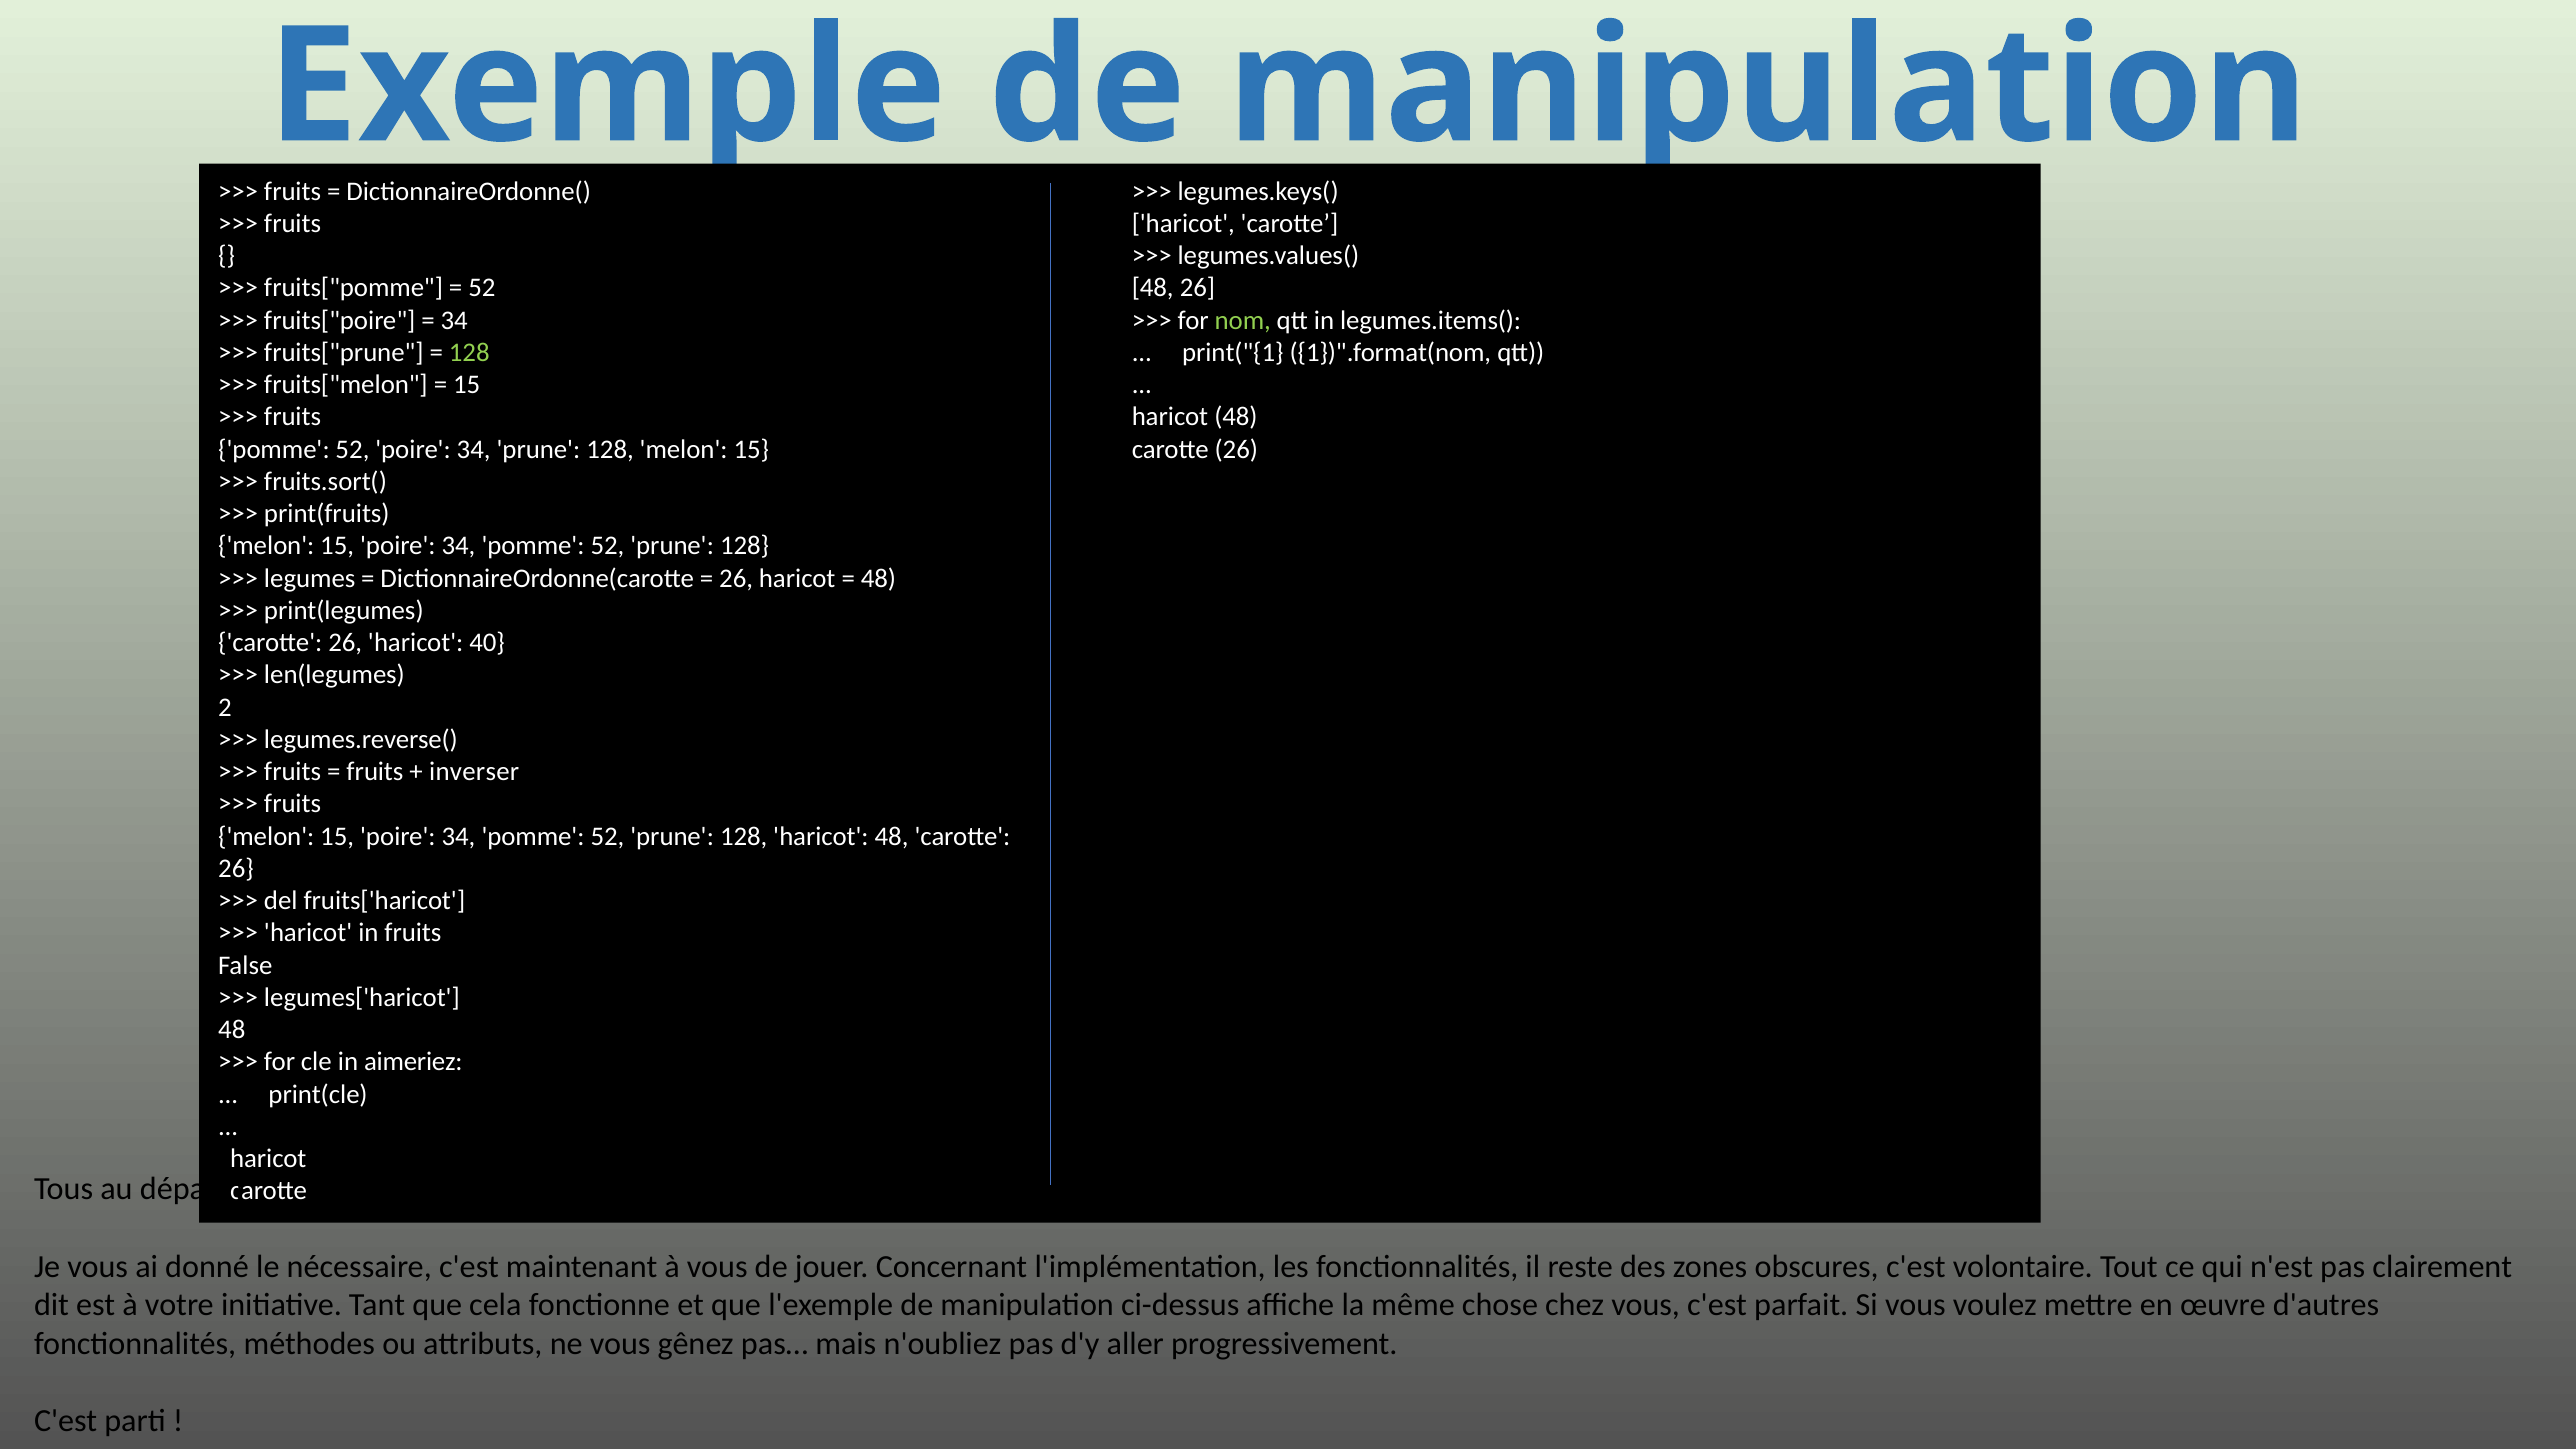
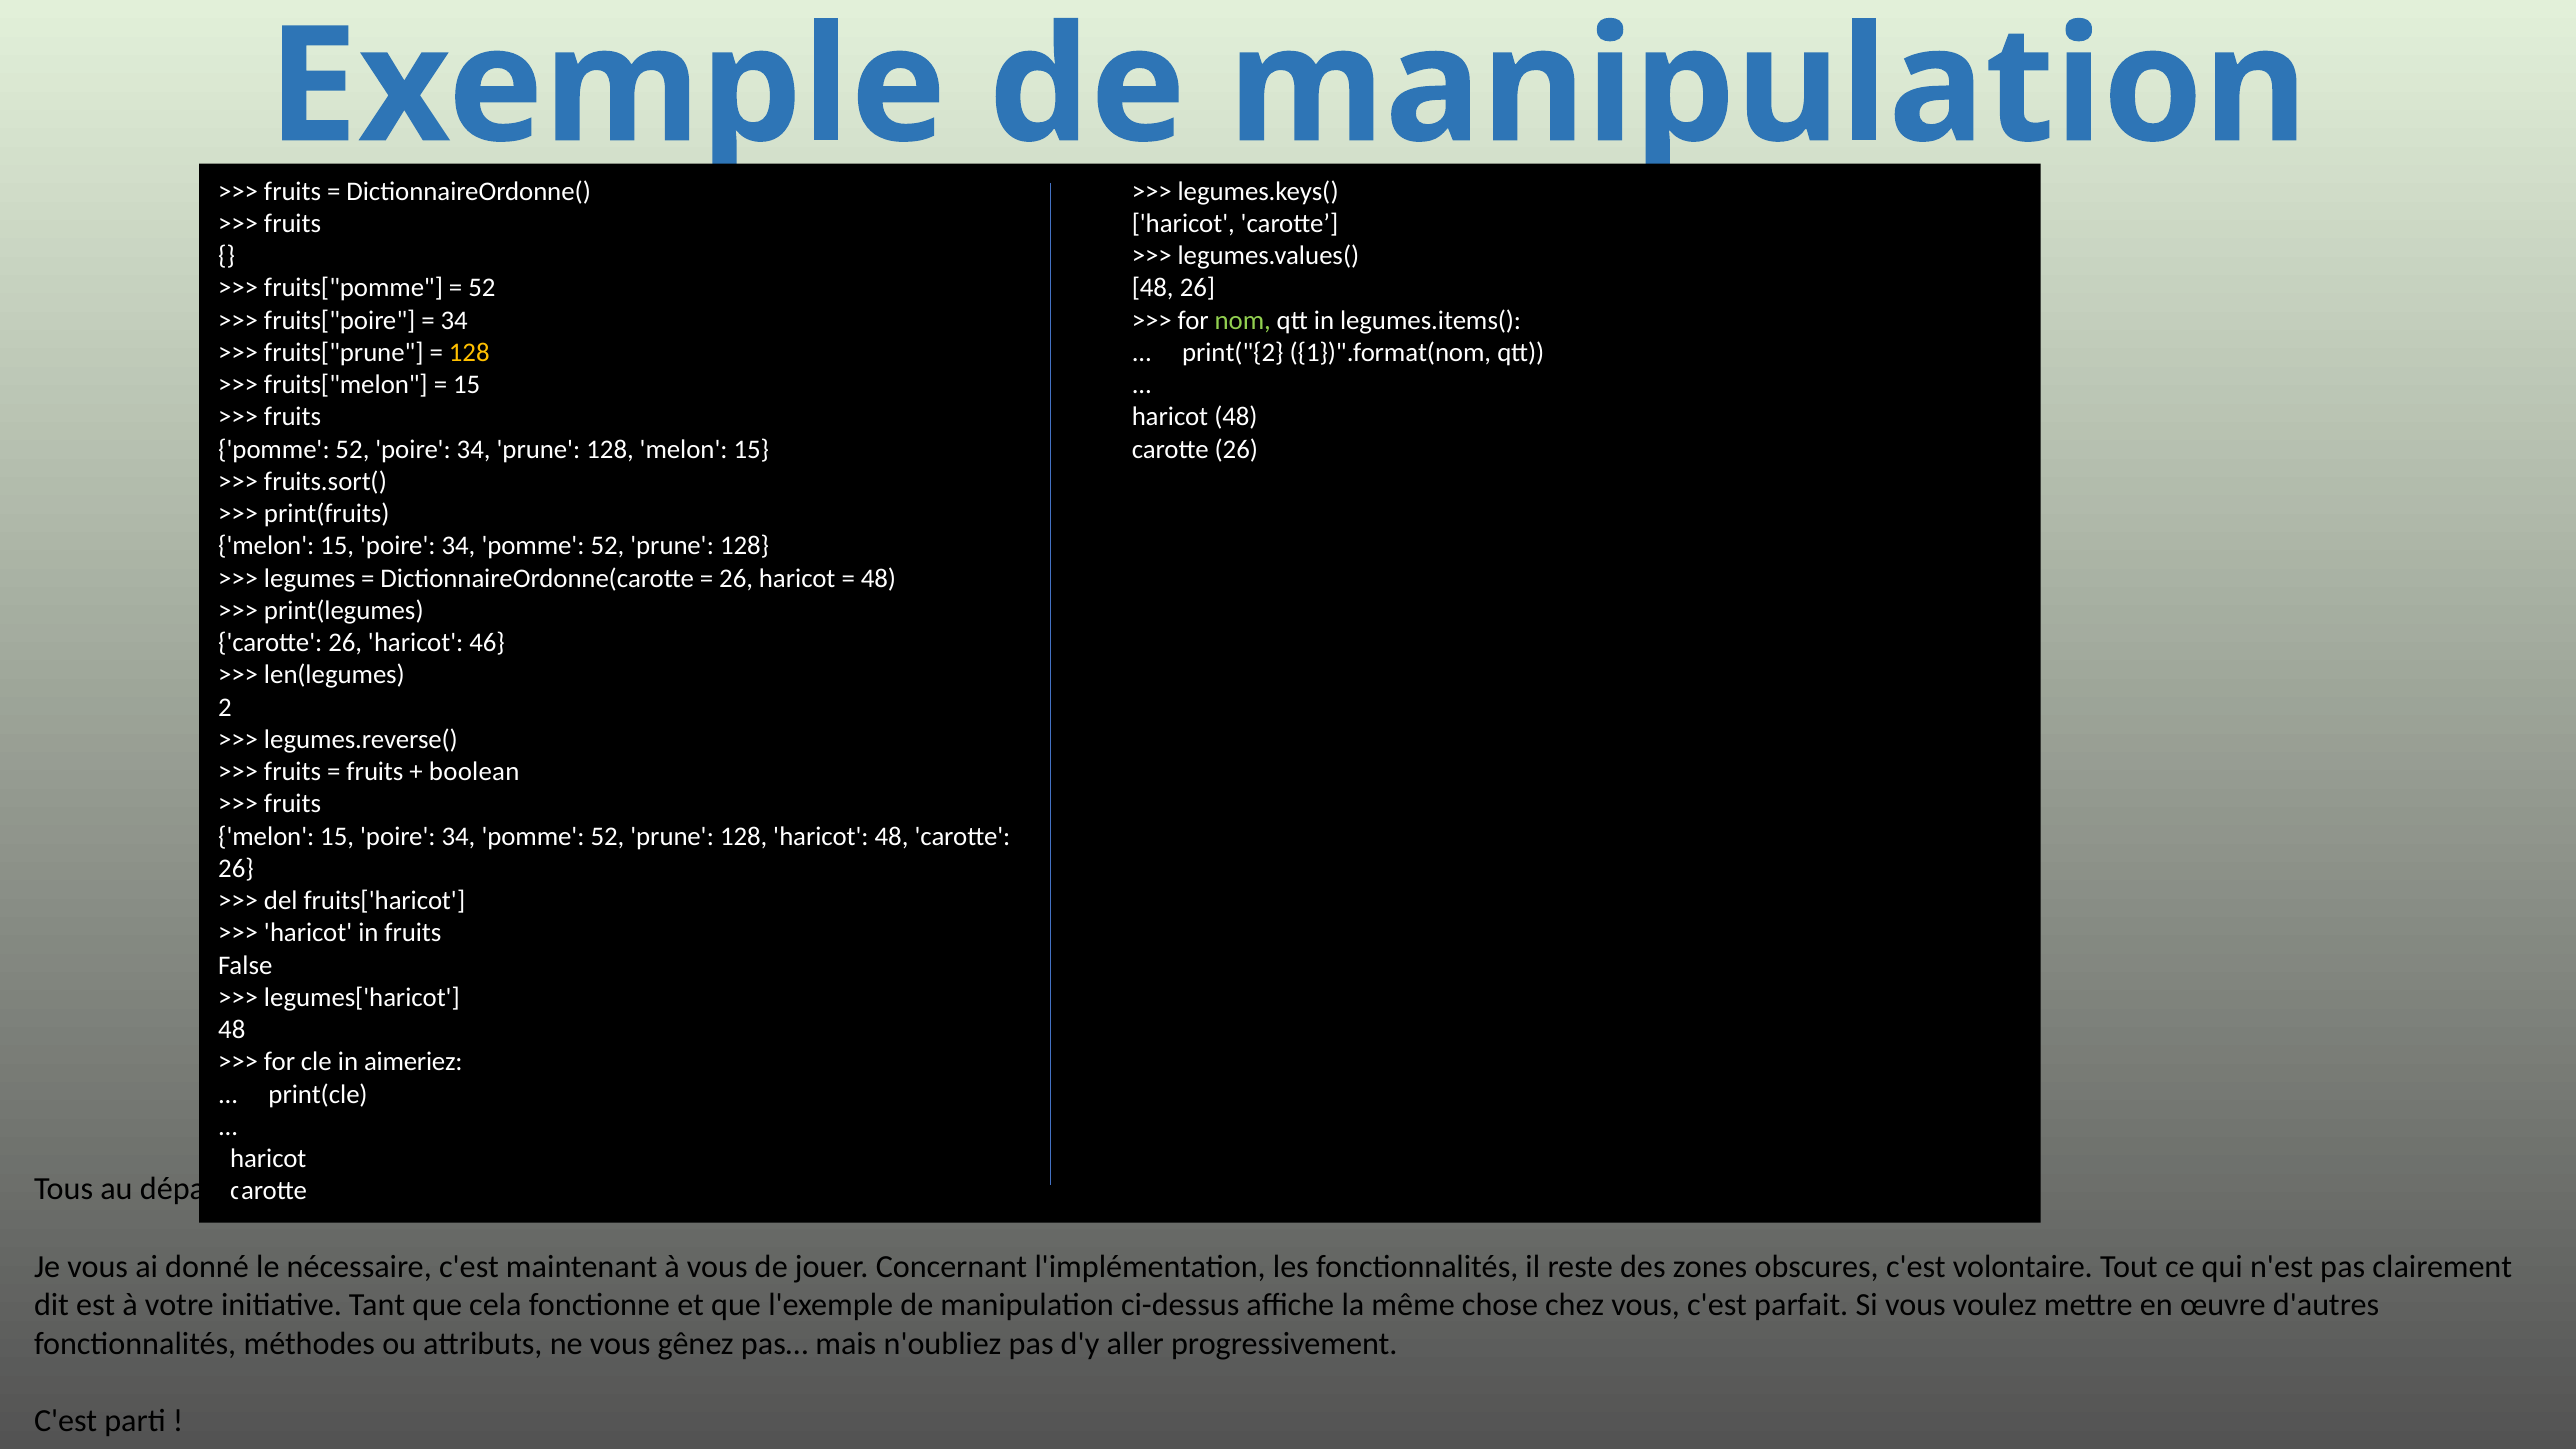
128 at (469, 352) colour: light green -> yellow
print("{1: print("{1 -> print("{2
40: 40 -> 46
inverser: inverser -> boolean
